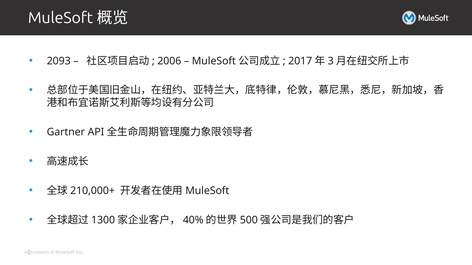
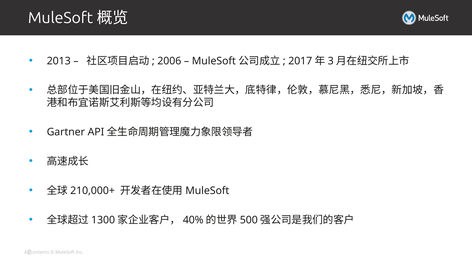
2093: 2093 -> 2013
